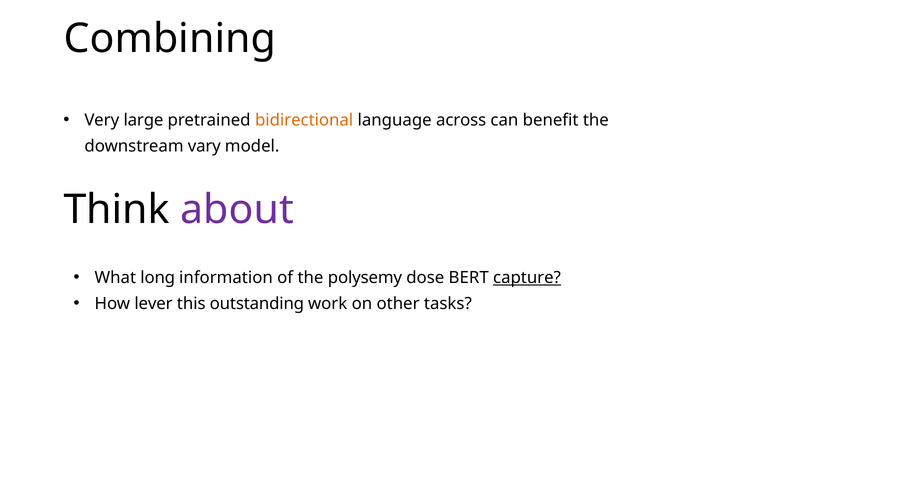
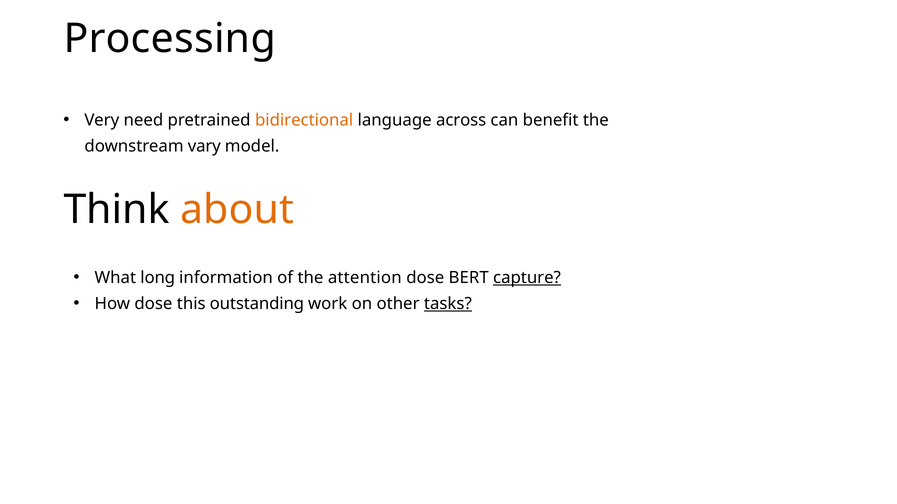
Combining: Combining -> Processing
large: large -> need
about colour: purple -> orange
polysemy: polysemy -> attention
How lever: lever -> dose
tasks underline: none -> present
